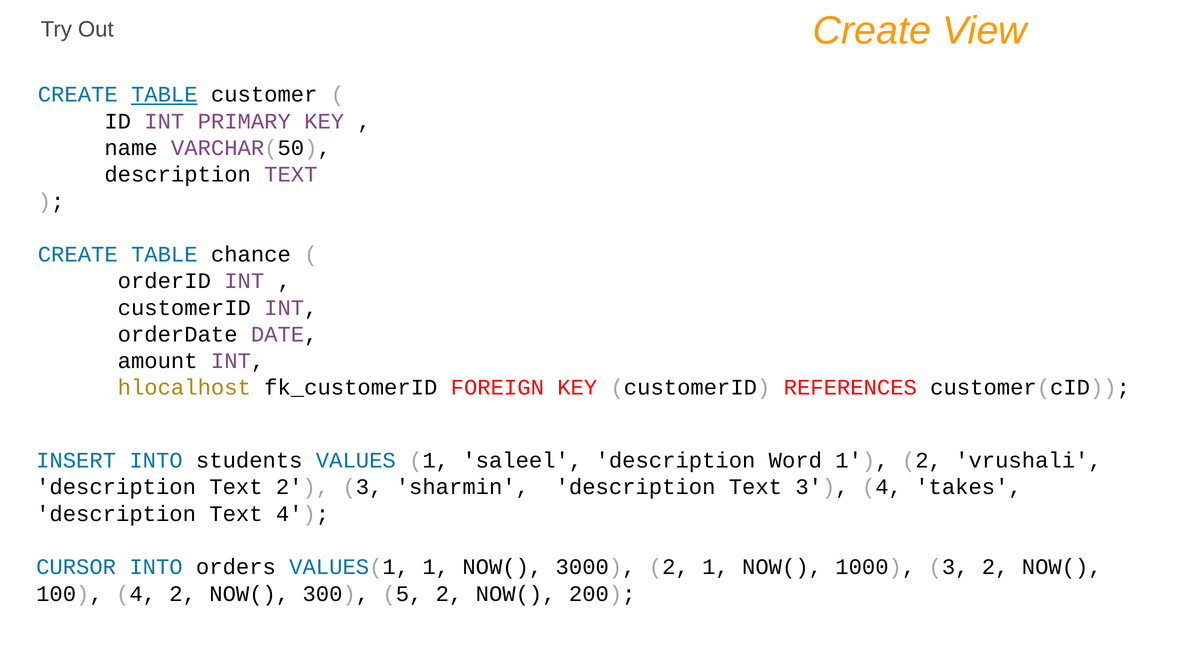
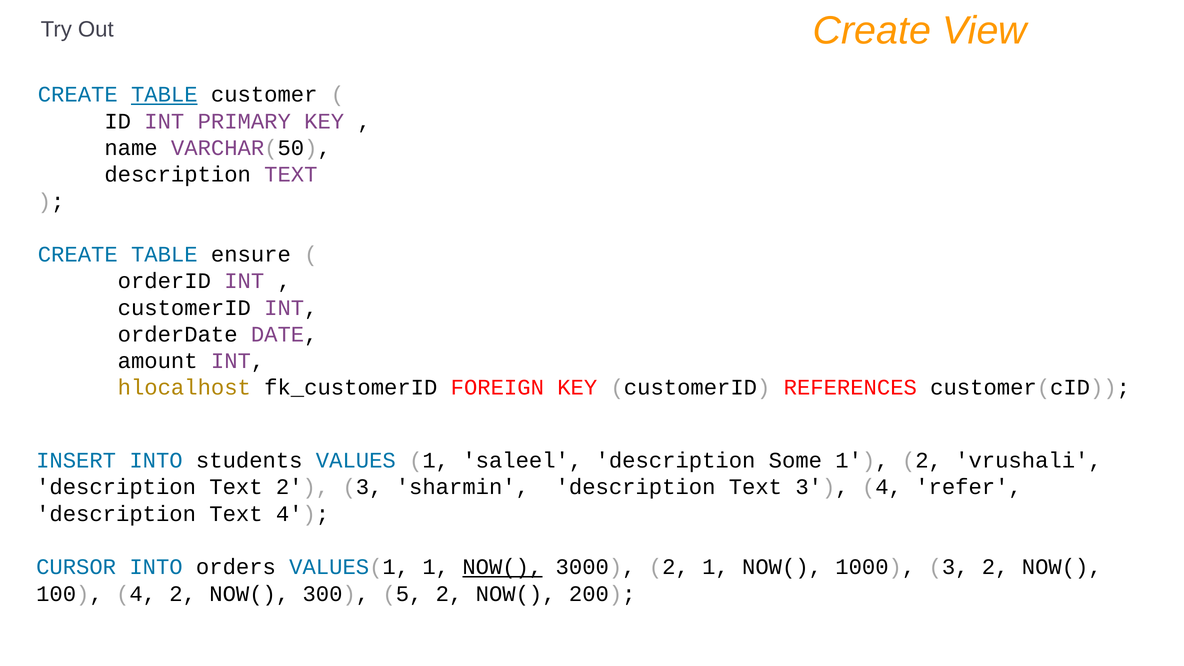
chance: chance -> ensure
Word: Word -> Some
takes: takes -> refer
NOW( at (502, 567) underline: none -> present
